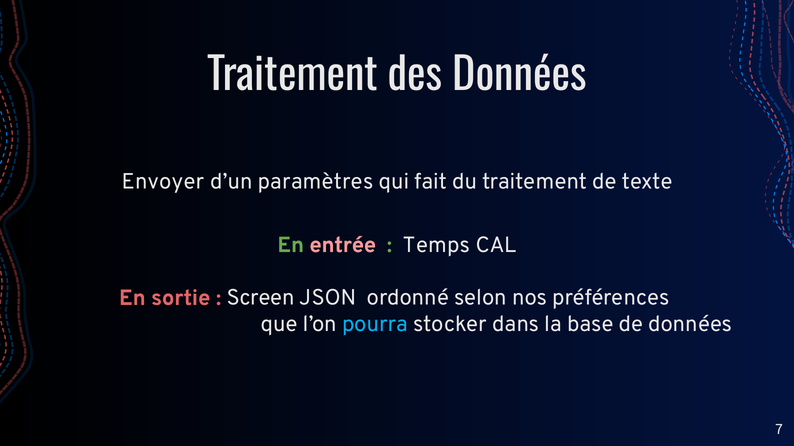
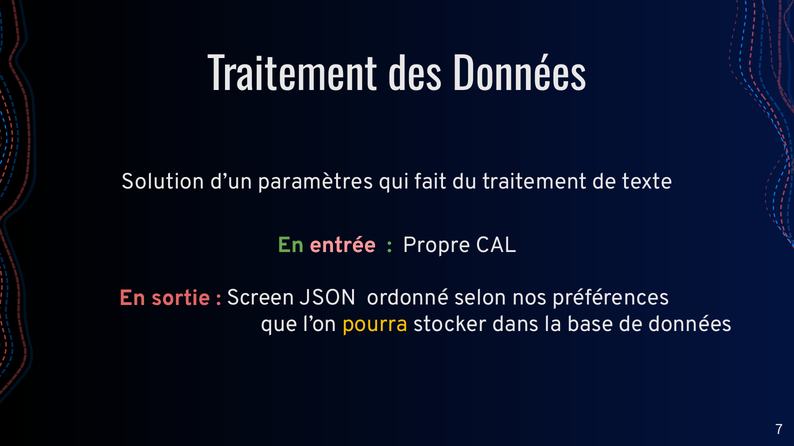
Envoyer: Envoyer -> Solution
Temps: Temps -> Propre
pourra colour: light blue -> yellow
